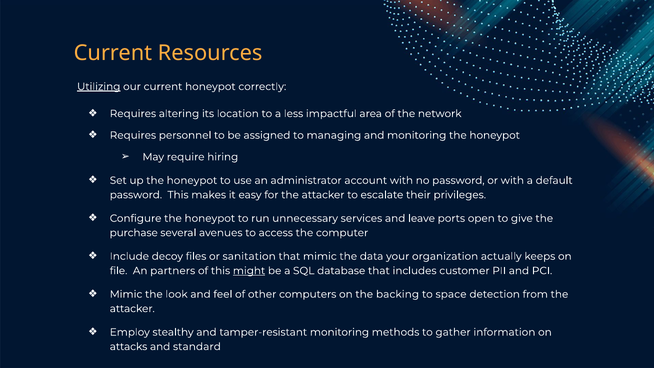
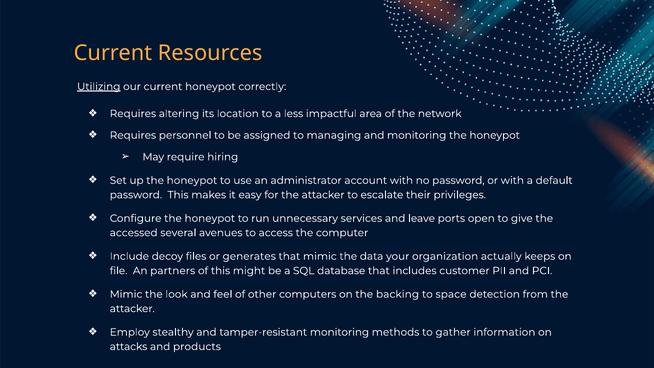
purchase: purchase -> accessed
sanitation: sanitation -> generates
might underline: present -> none
standard: standard -> products
